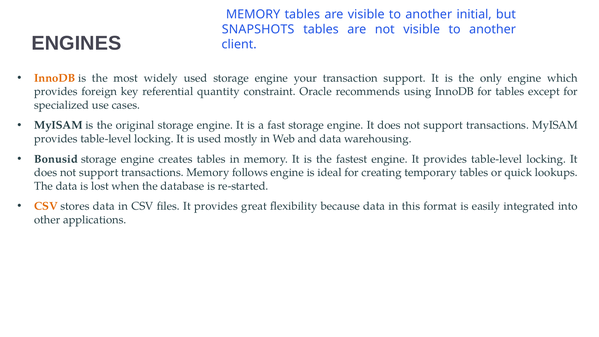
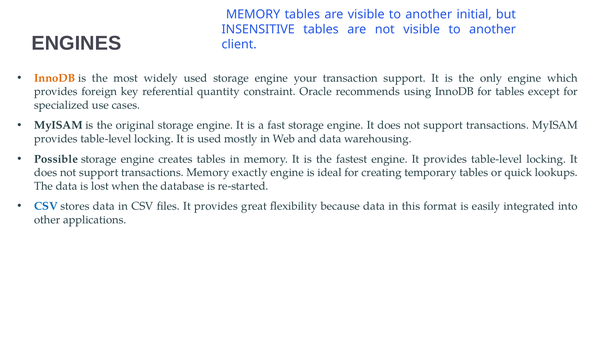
SNAPSHOTS: SNAPSHOTS -> INSENSITIVE
Bonusid: Bonusid -> Possible
follows: follows -> exactly
CSV at (46, 206) colour: orange -> blue
